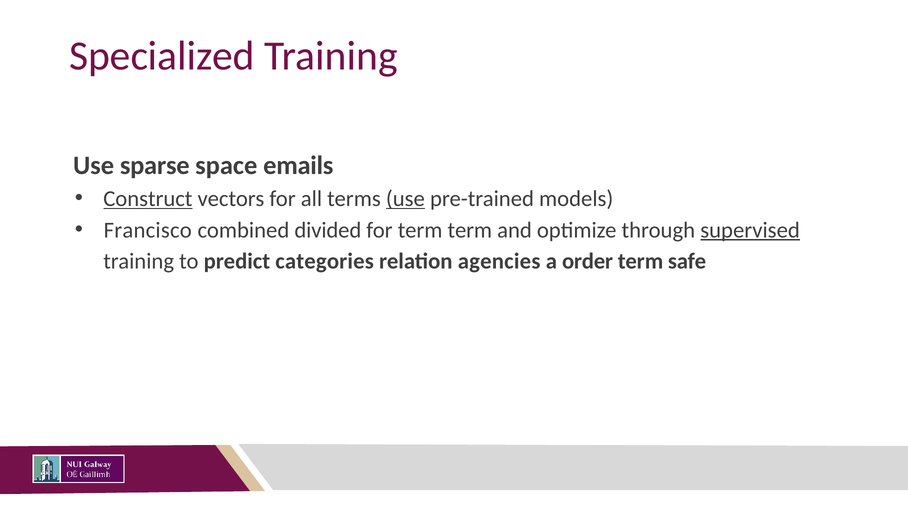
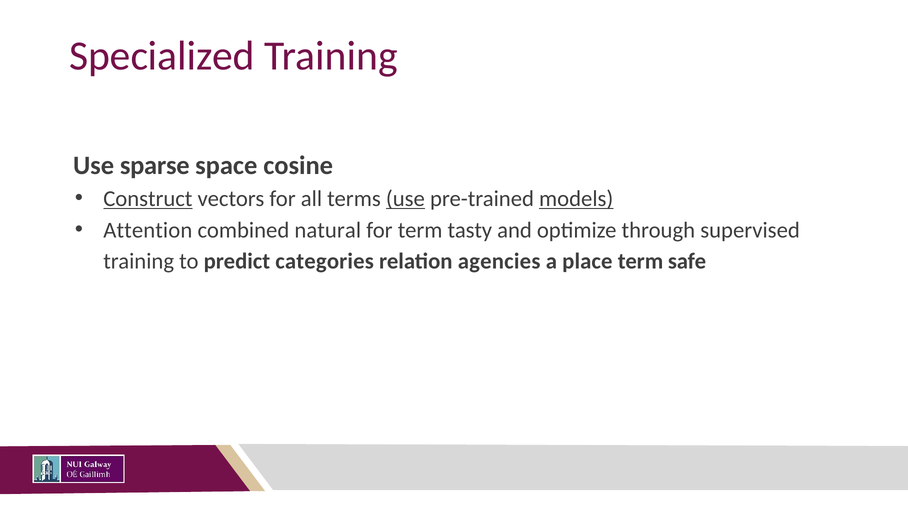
emails: emails -> cosine
models underline: none -> present
Francisco: Francisco -> Attention
divided: divided -> natural
term term: term -> tasty
supervised underline: present -> none
order: order -> place
